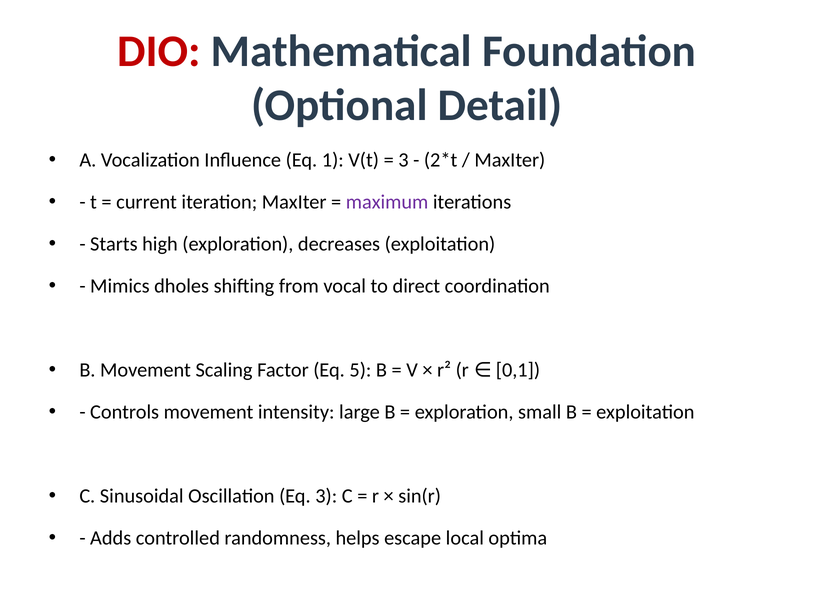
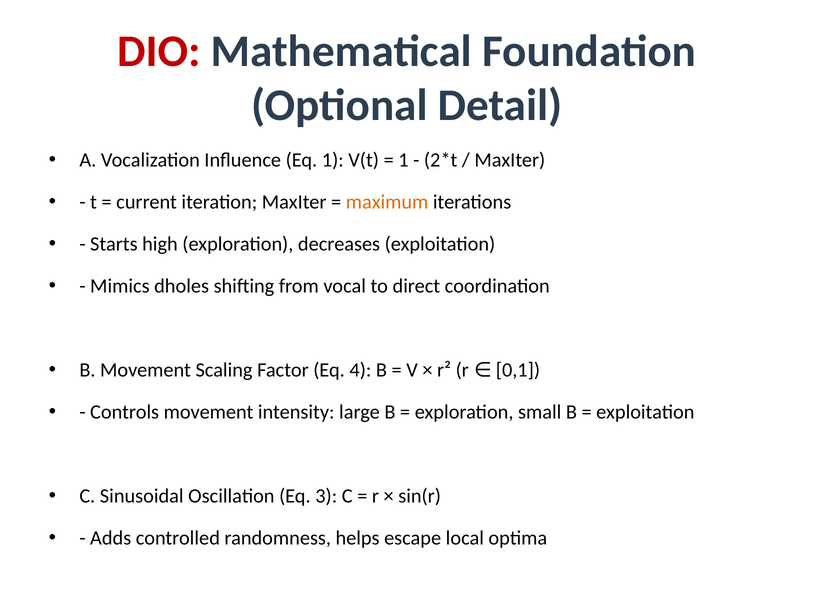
3 at (403, 160): 3 -> 1
maximum colour: purple -> orange
Factor Eq 5: 5 -> 4
